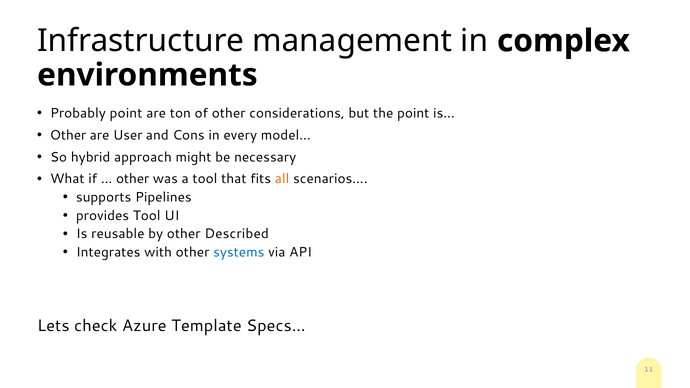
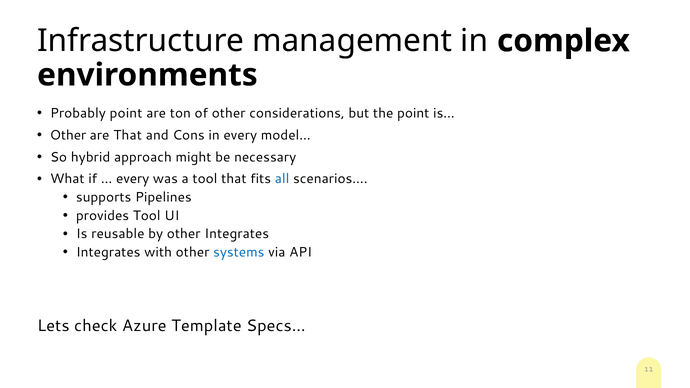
are User: User -> That
other at (133, 179): other -> every
all colour: orange -> blue
other Described: Described -> Integrates
